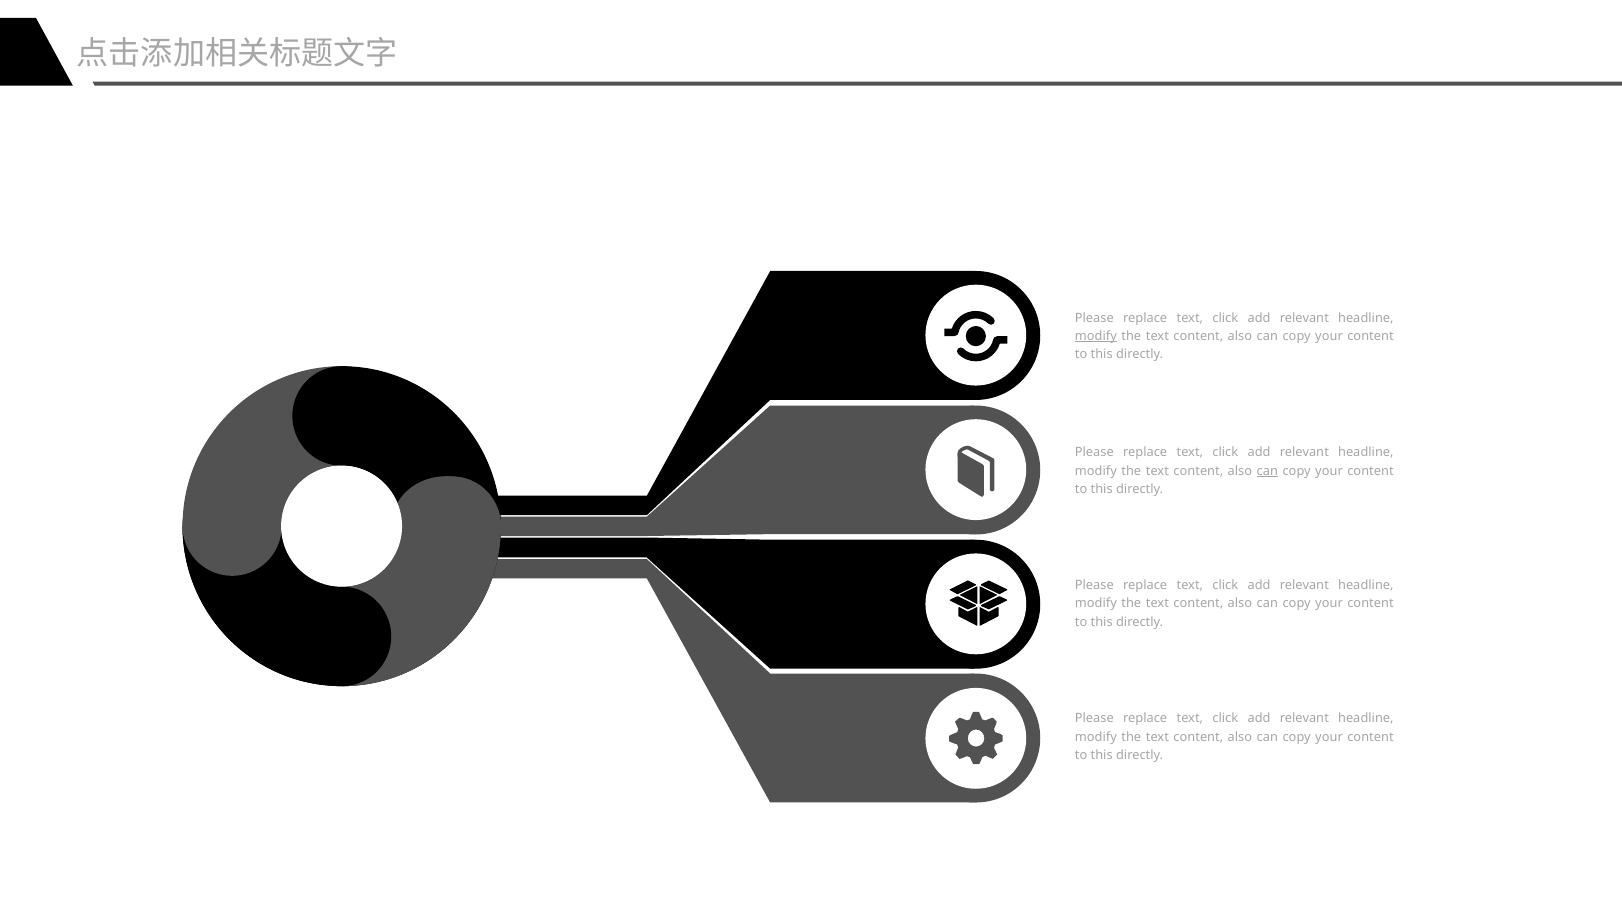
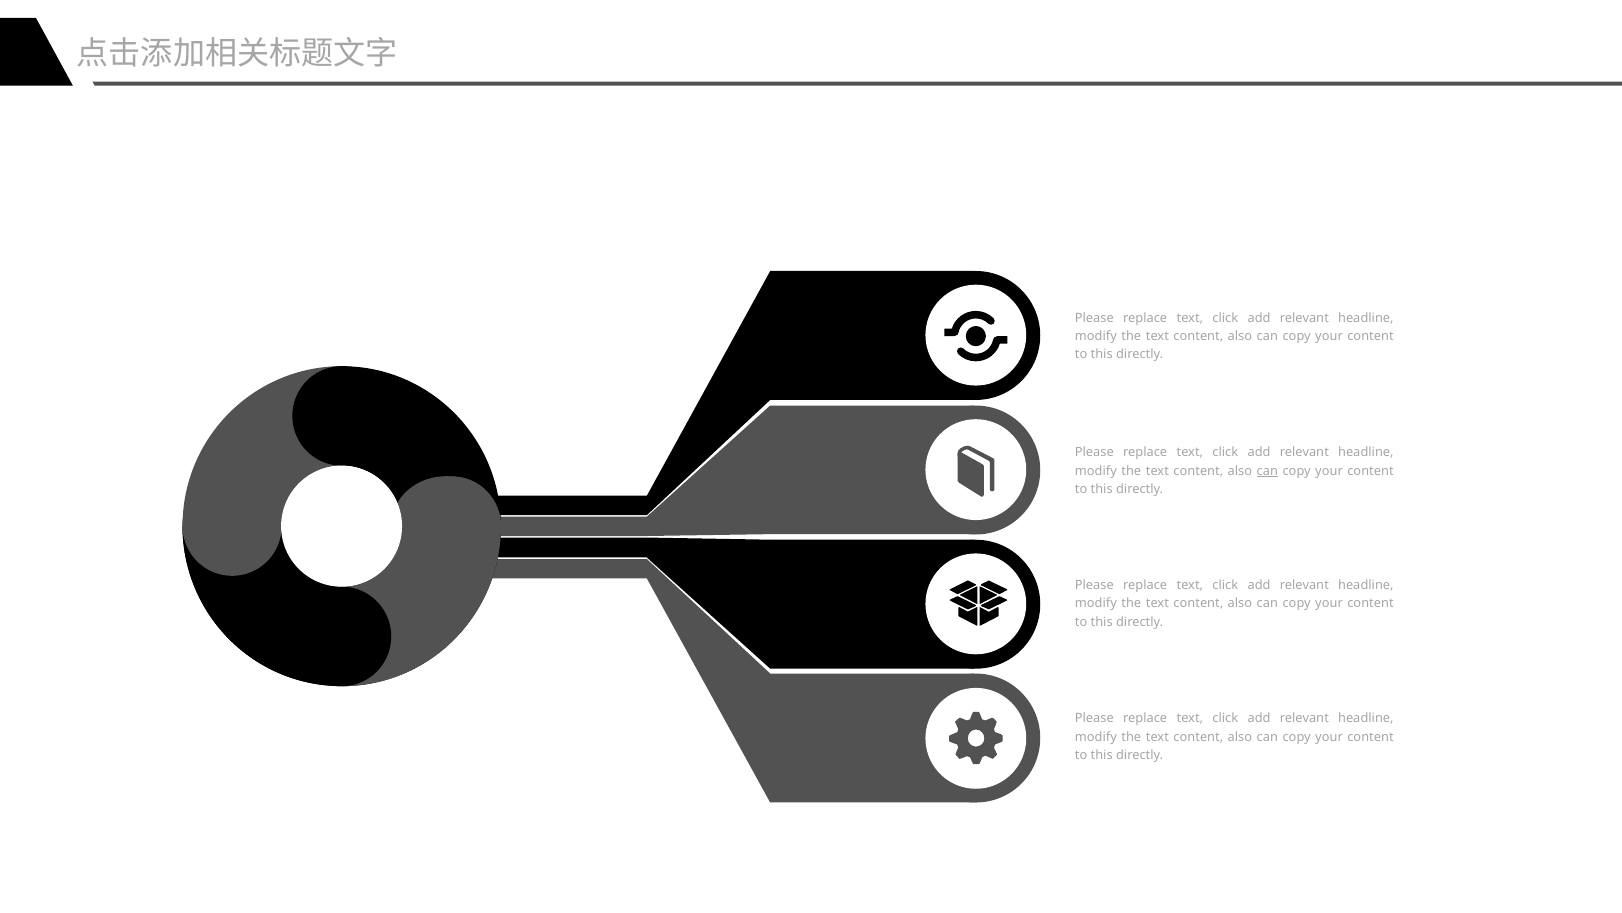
modify at (1096, 336) underline: present -> none
